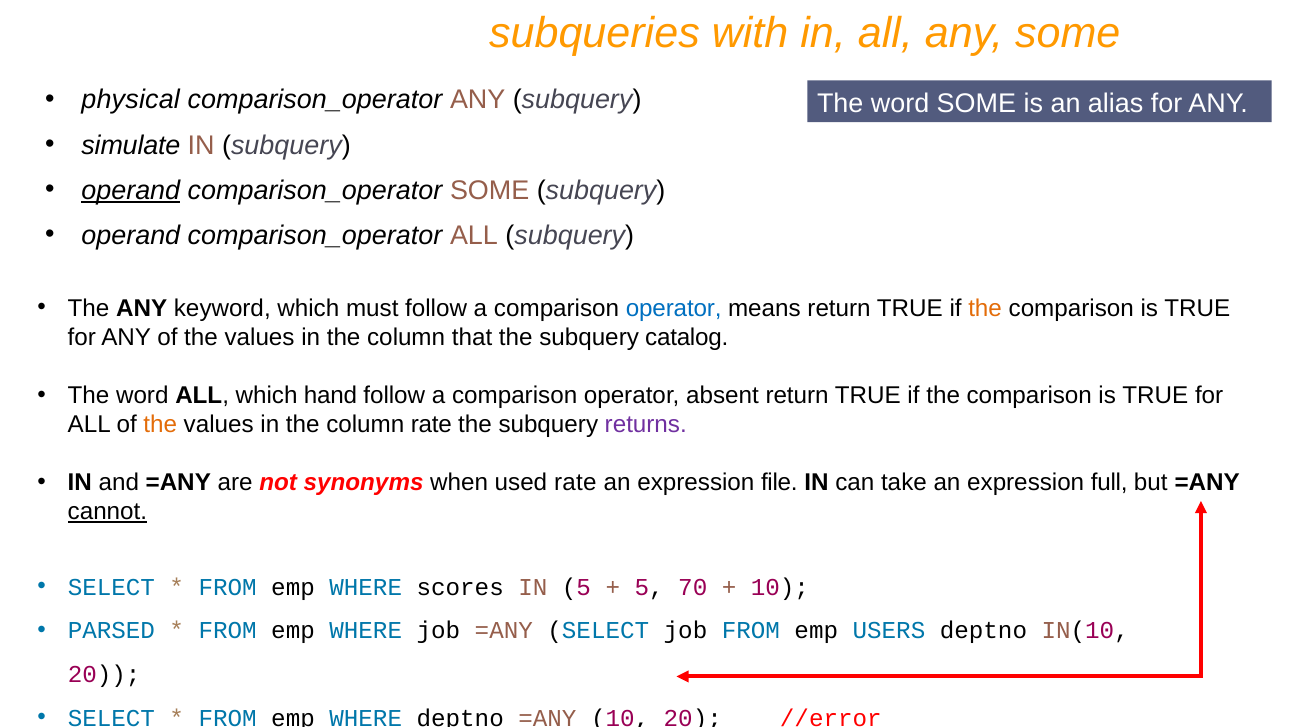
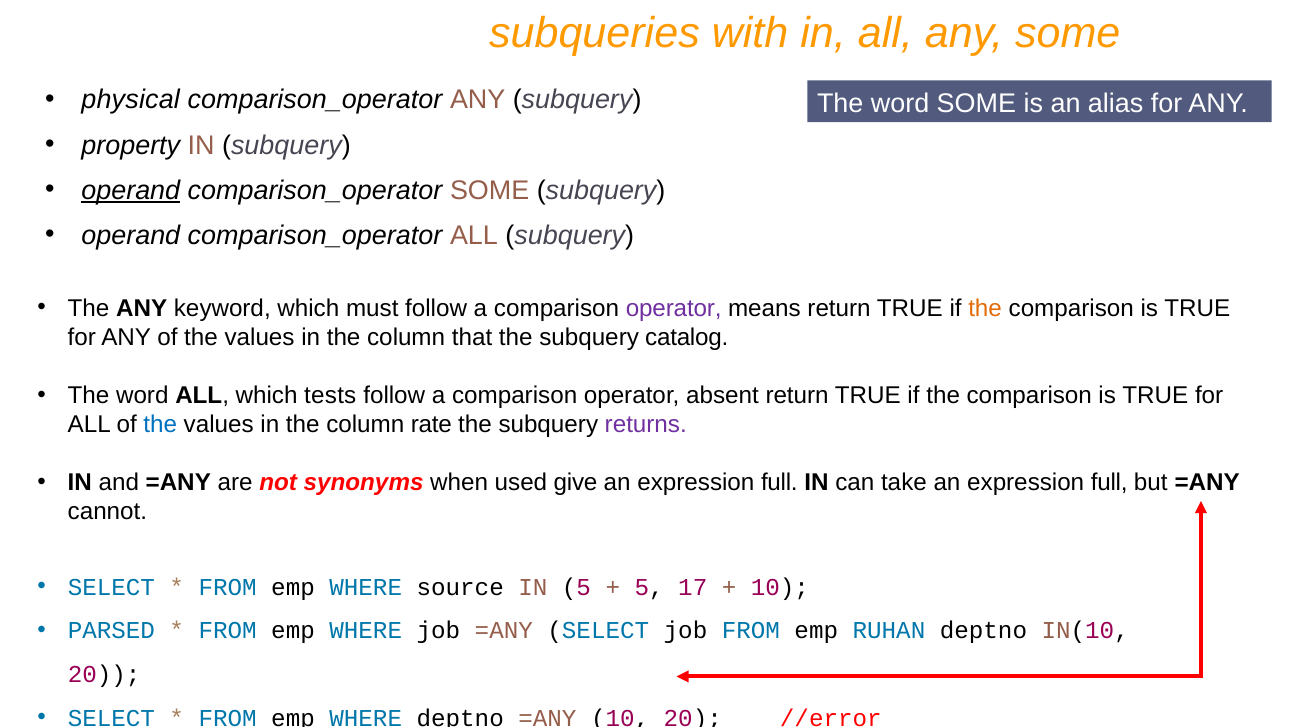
simulate: simulate -> property
operator at (674, 308) colour: blue -> purple
hand: hand -> tests
the at (160, 424) colour: orange -> blue
used rate: rate -> give
file at (779, 482): file -> full
cannot underline: present -> none
scores: scores -> source
70: 70 -> 17
USERS: USERS -> RUHAN
